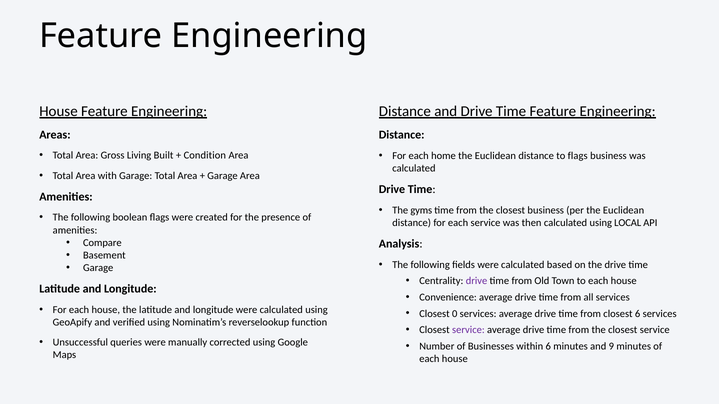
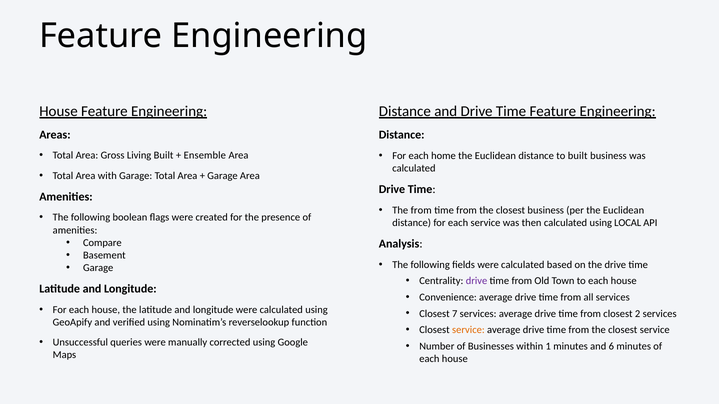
Condition: Condition -> Ensemble
to flags: flags -> built
The gyms: gyms -> from
0: 0 -> 7
closest 6: 6 -> 2
service at (468, 330) colour: purple -> orange
within 6: 6 -> 1
9: 9 -> 6
